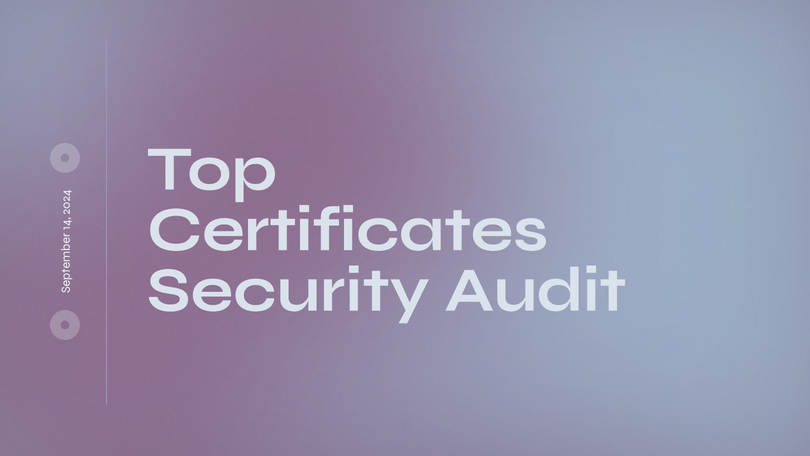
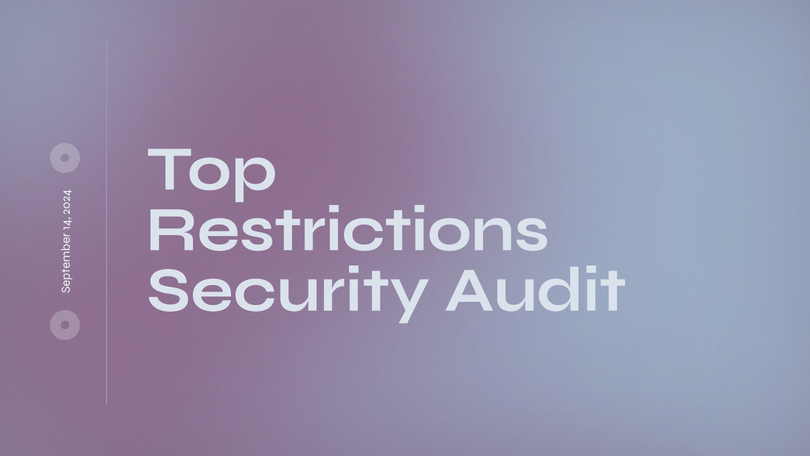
Certificates: Certificates -> Restrictions
